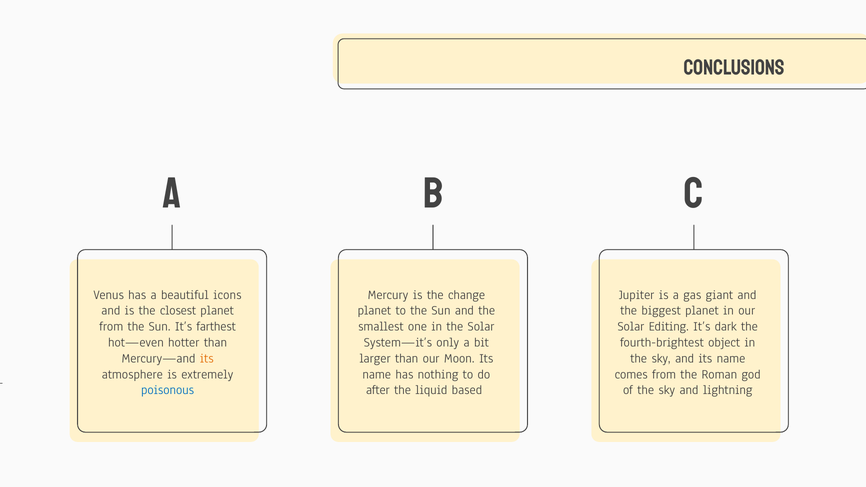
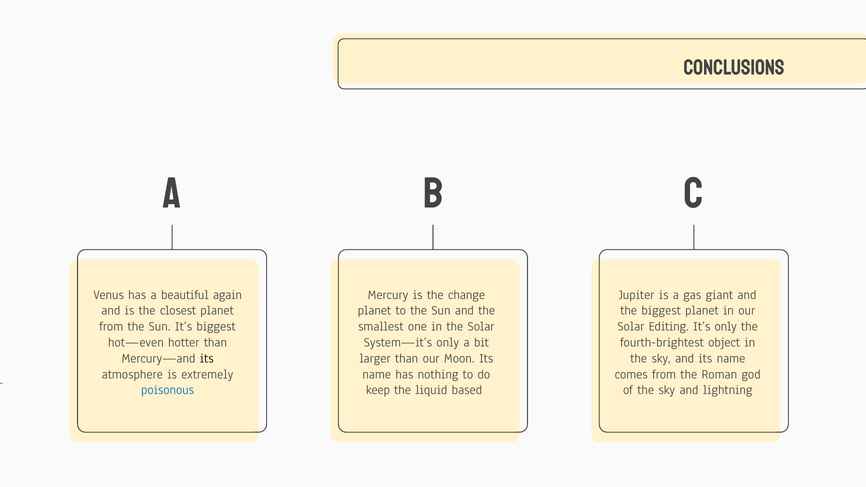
icons: icons -> again
It’s farthest: farthest -> biggest
It’s dark: dark -> only
its at (207, 358) colour: orange -> black
after: after -> keep
